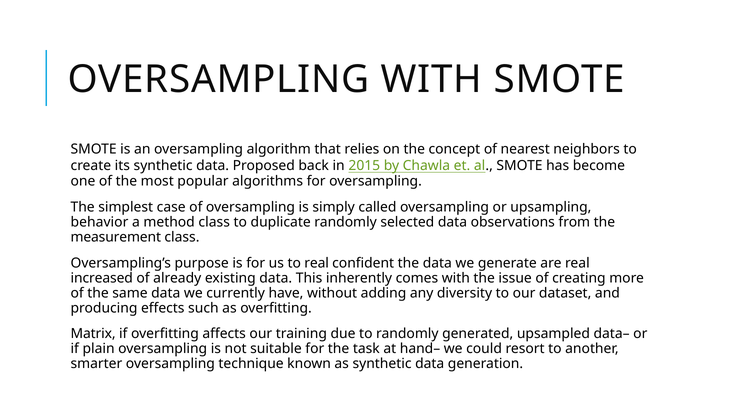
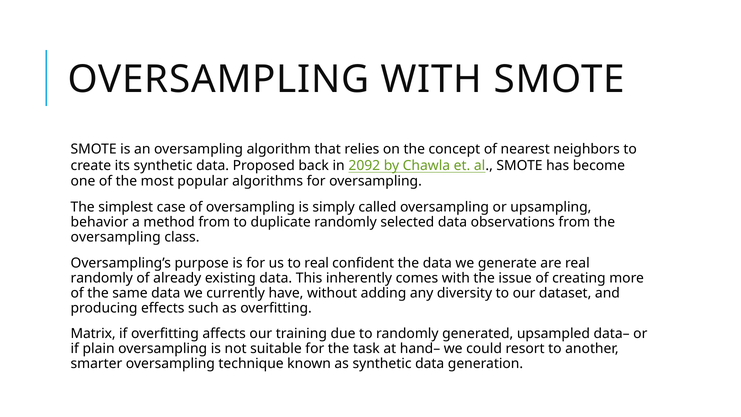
2015: 2015 -> 2092
method class: class -> from
measurement at (116, 237): measurement -> oversampling
increased at (102, 278): increased -> randomly
